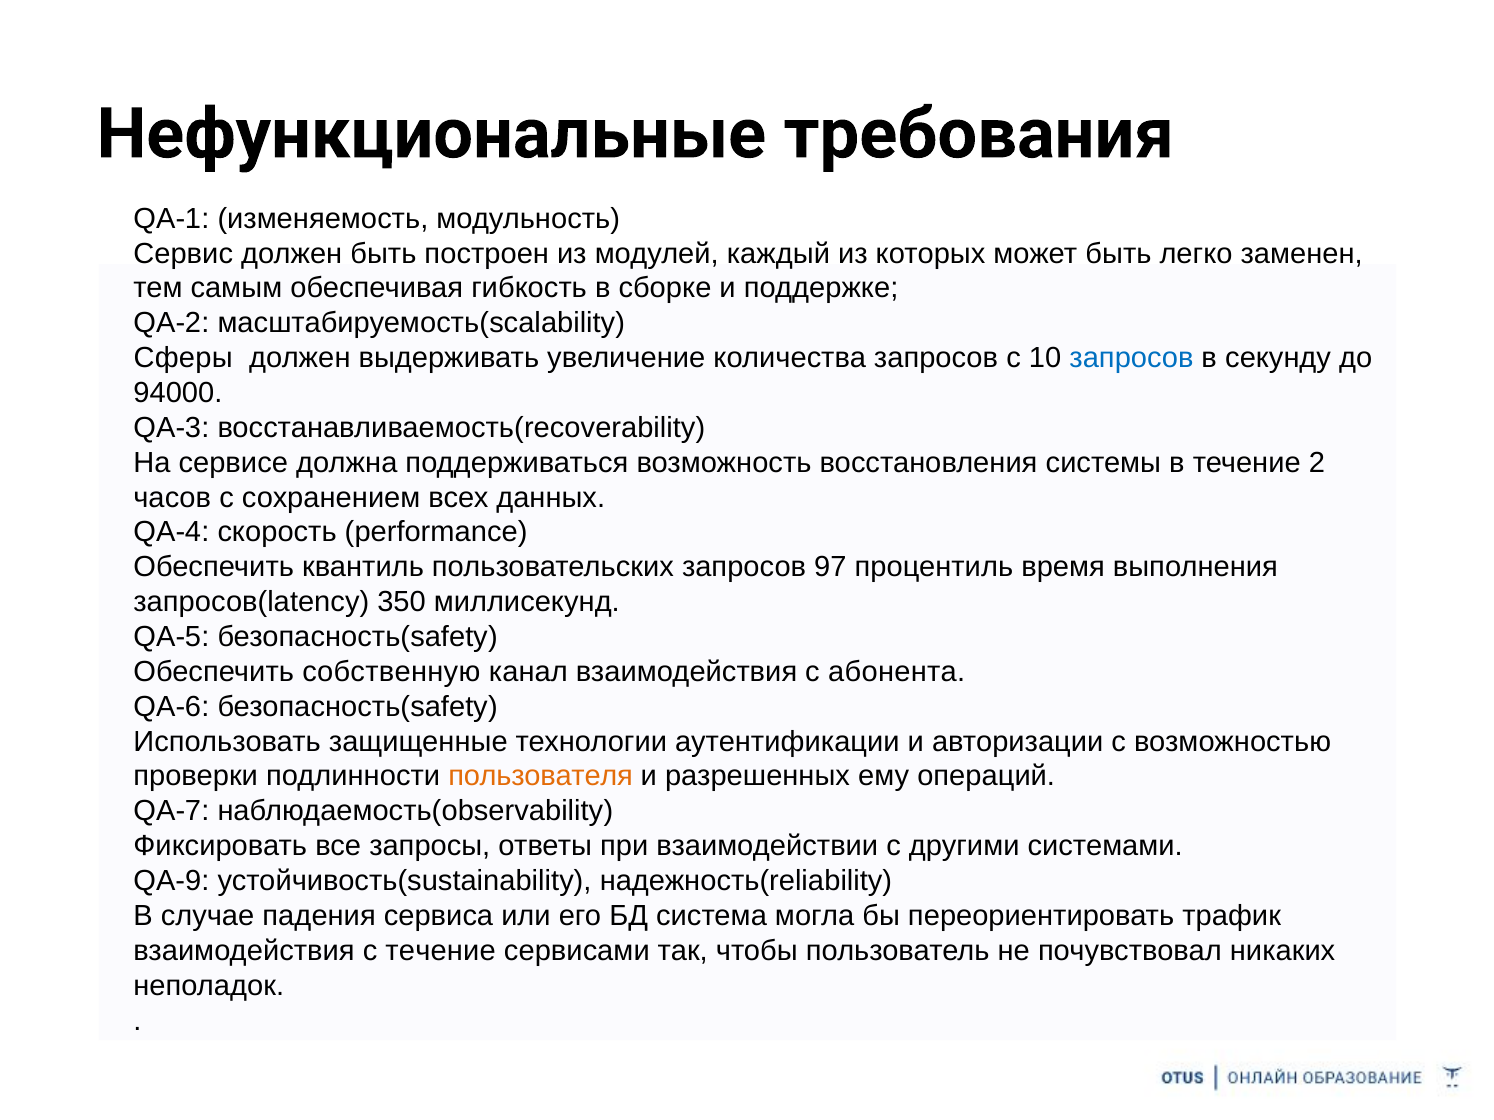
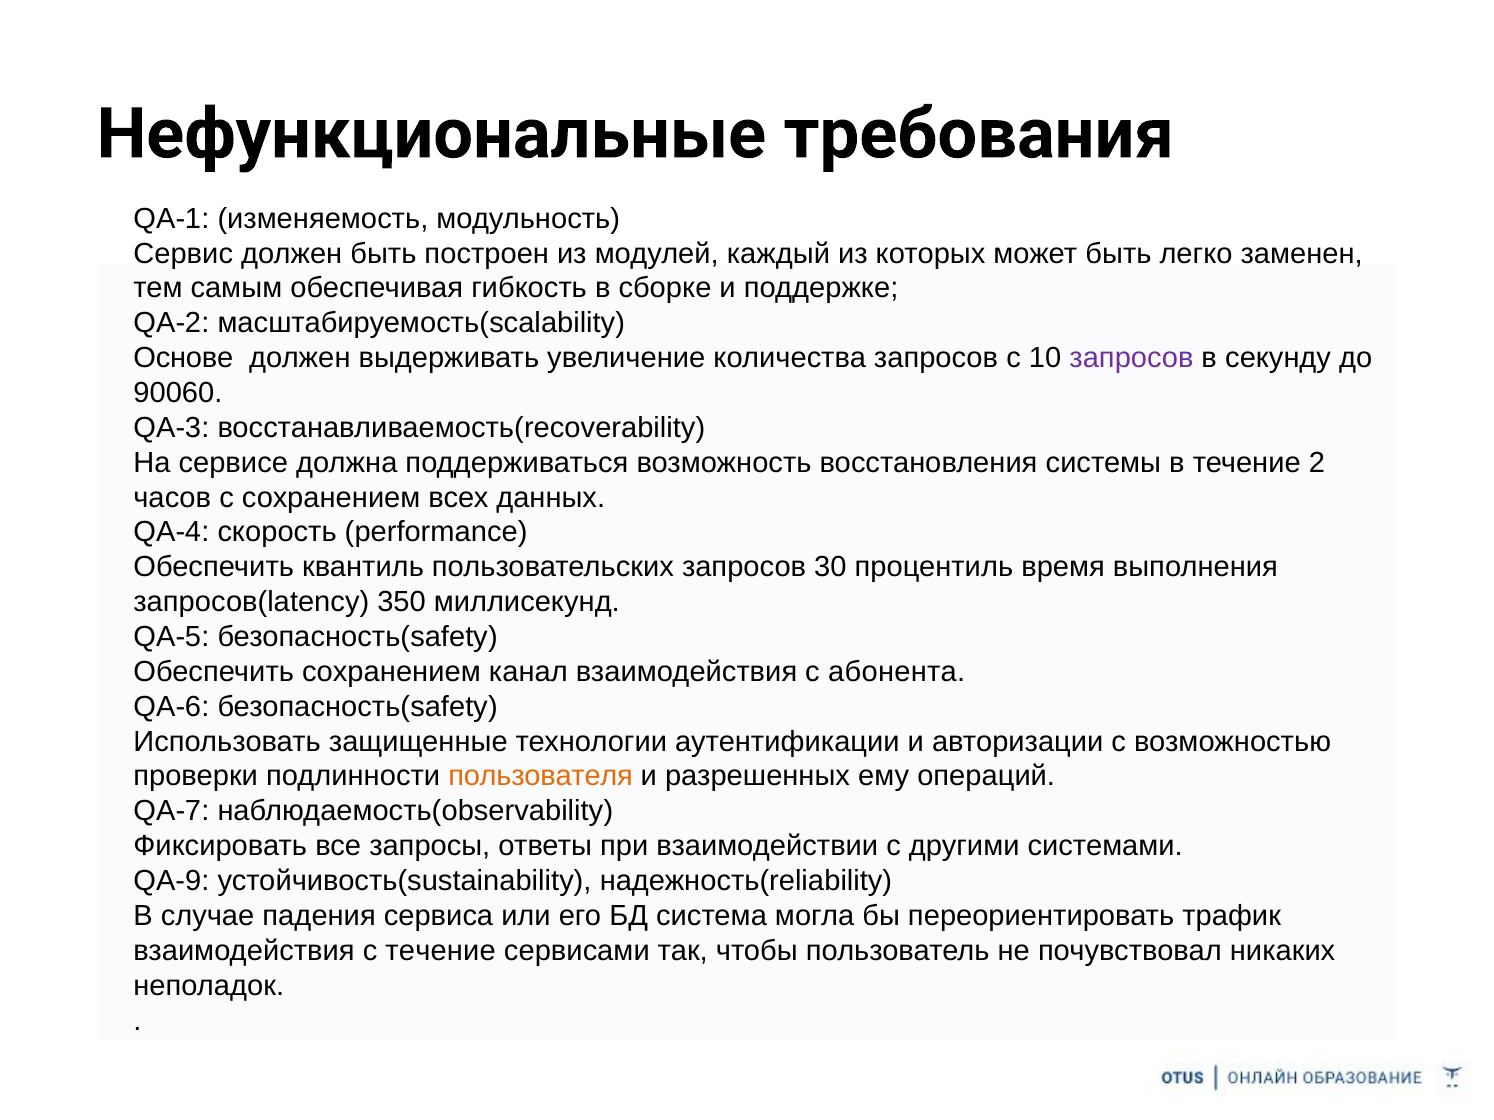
Сферы: Сферы -> Основе
запросов at (1131, 358) colour: blue -> purple
94000: 94000 -> 90060
97: 97 -> 30
Обеспечить собственную: собственную -> сохранением
